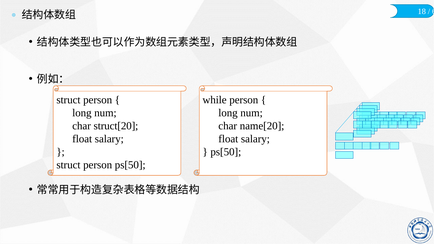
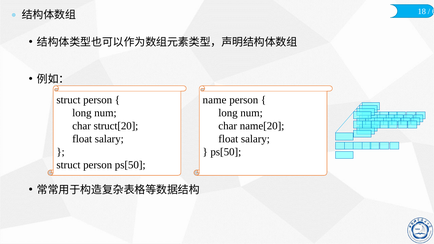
while: while -> name
